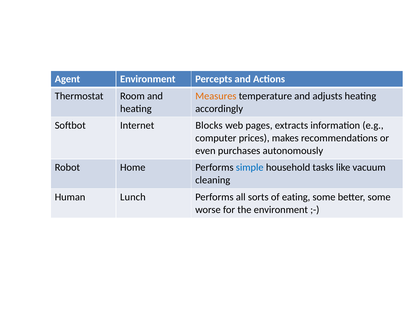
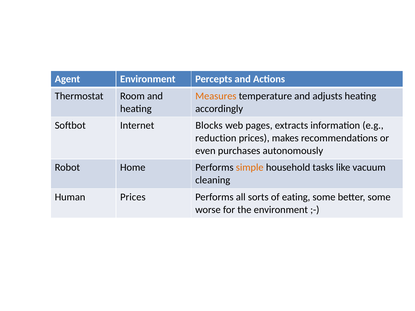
computer: computer -> reduction
simple colour: blue -> orange
Human Lunch: Lunch -> Prices
